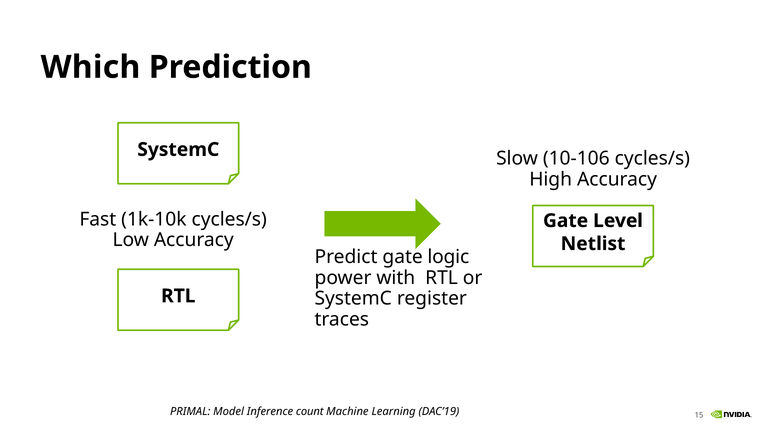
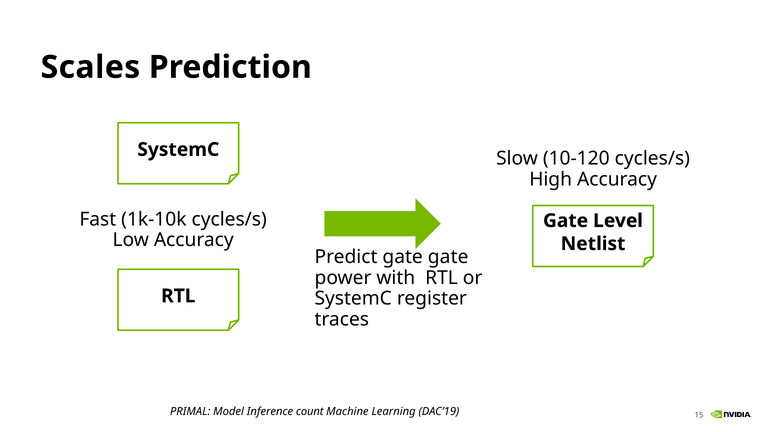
Which: Which -> Scales
10-106: 10-106 -> 10-120
gate logic: logic -> gate
